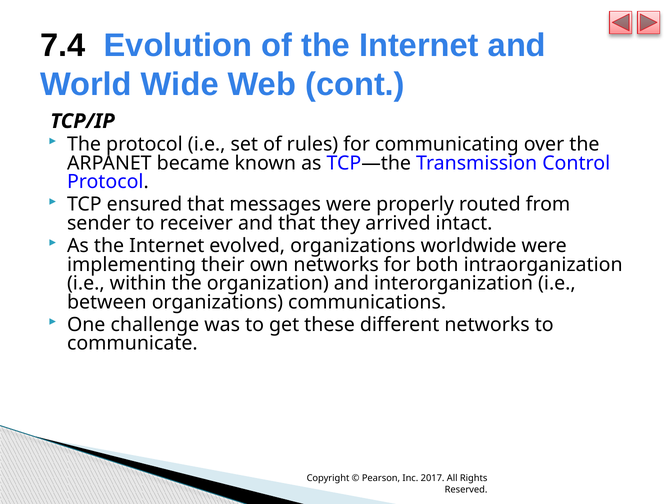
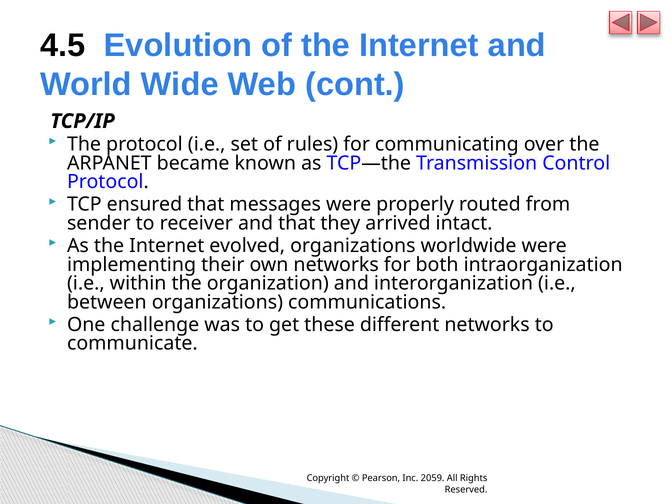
7.4: 7.4 -> 4.5
2017: 2017 -> 2059
